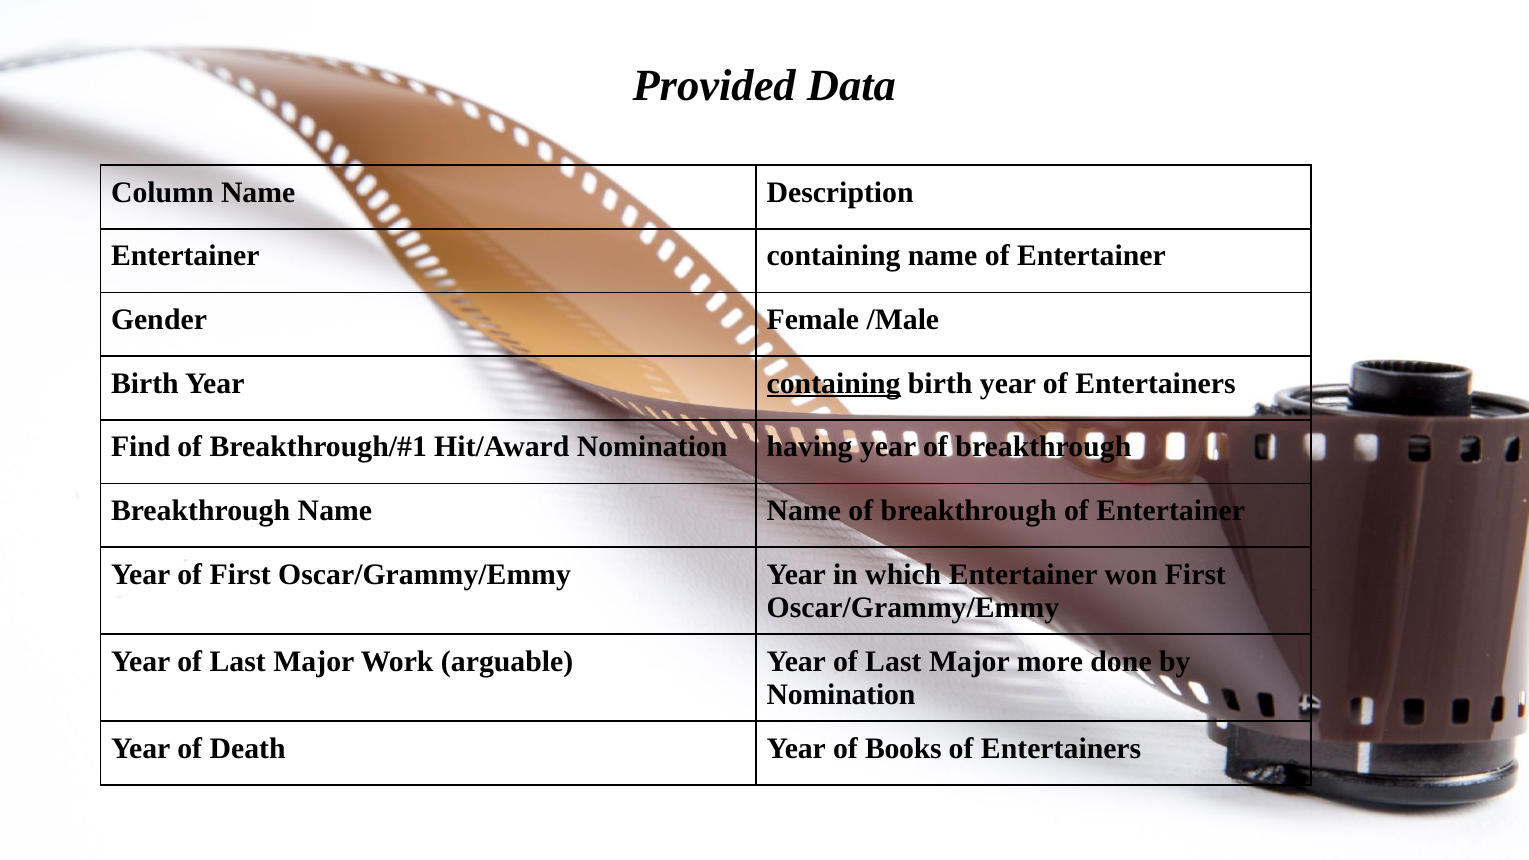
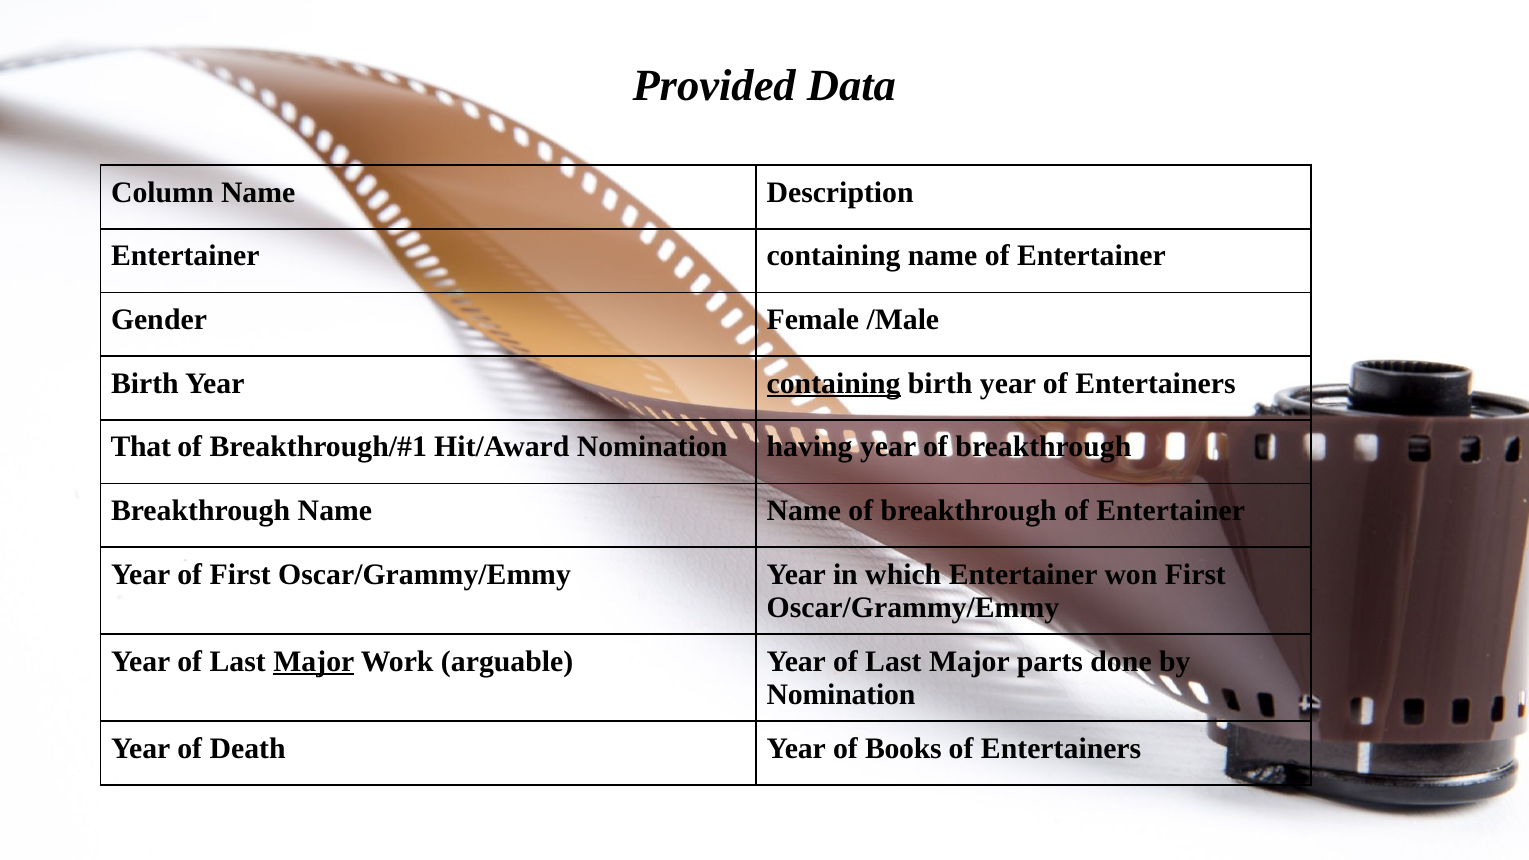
Find: Find -> That
Major at (314, 662) underline: none -> present
more: more -> parts
